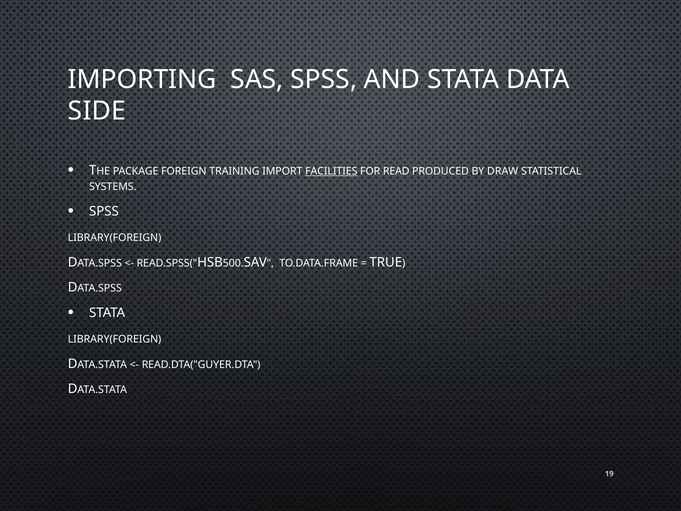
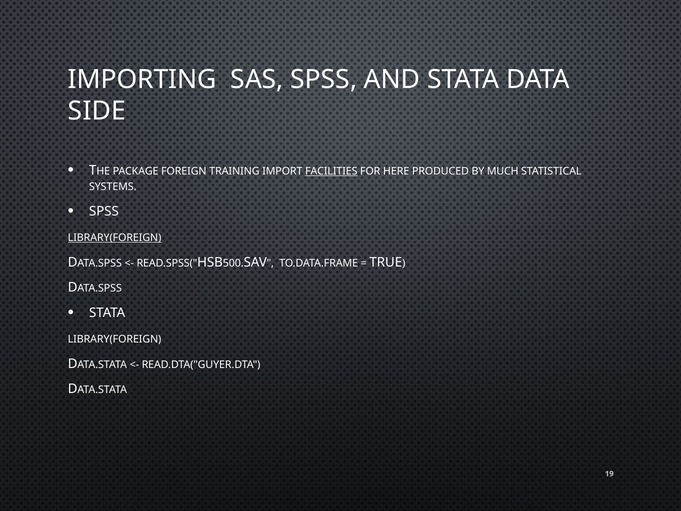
READ: READ -> HERE
DRAW: DRAW -> MUCH
LIBRARY(FOREIGN at (115, 238) underline: none -> present
